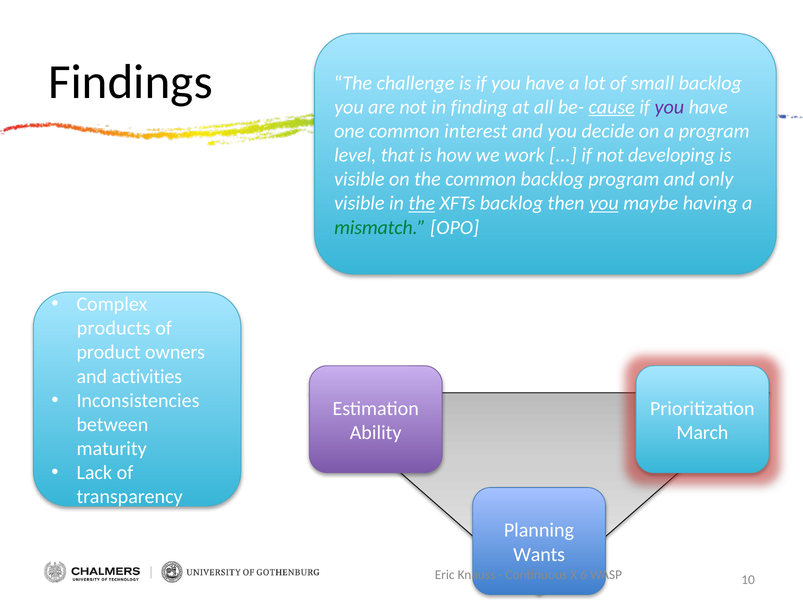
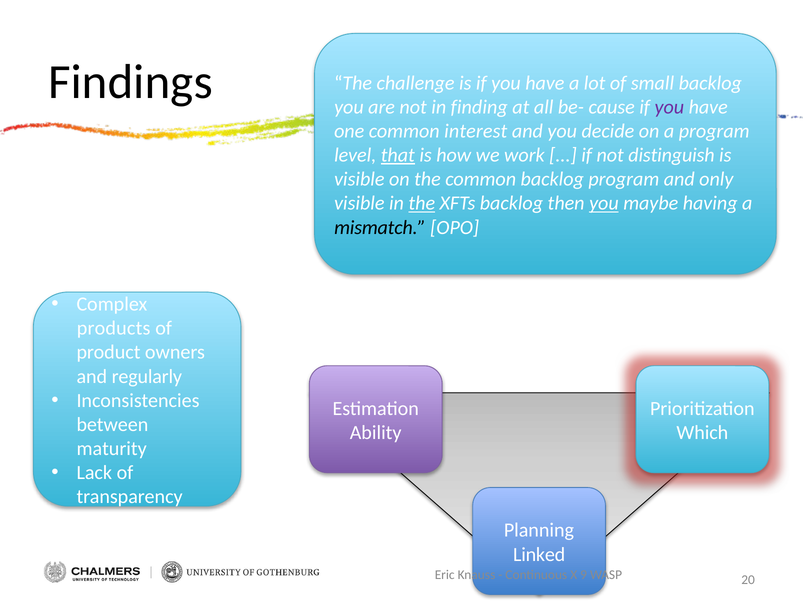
cause underline: present -> none
that underline: none -> present
developing: developing -> distinguish
mismatch colour: green -> black
activities: activities -> regularly
March: March -> Which
Wants: Wants -> Linked
6: 6 -> 9
10: 10 -> 20
